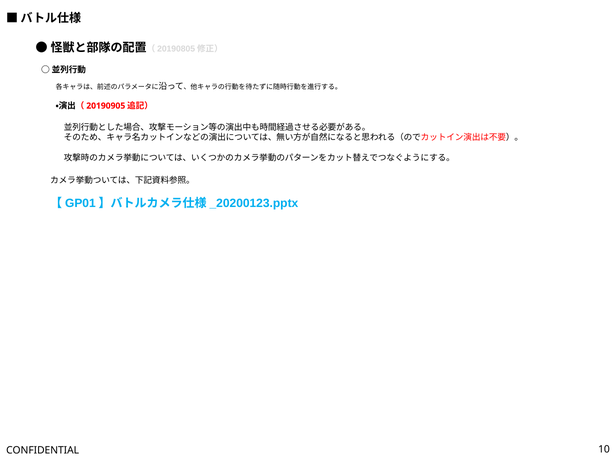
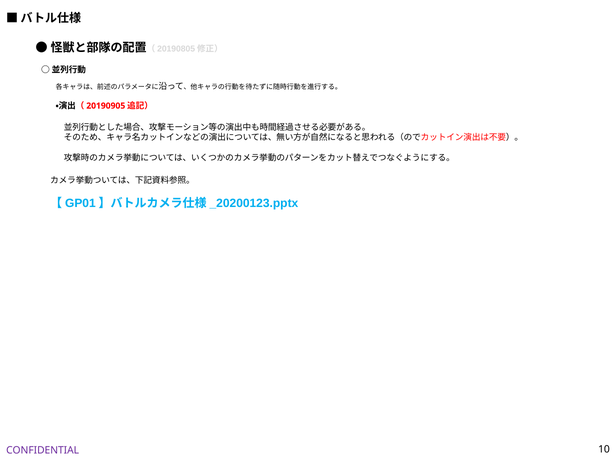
CONFIDENTIAL colour: black -> purple
